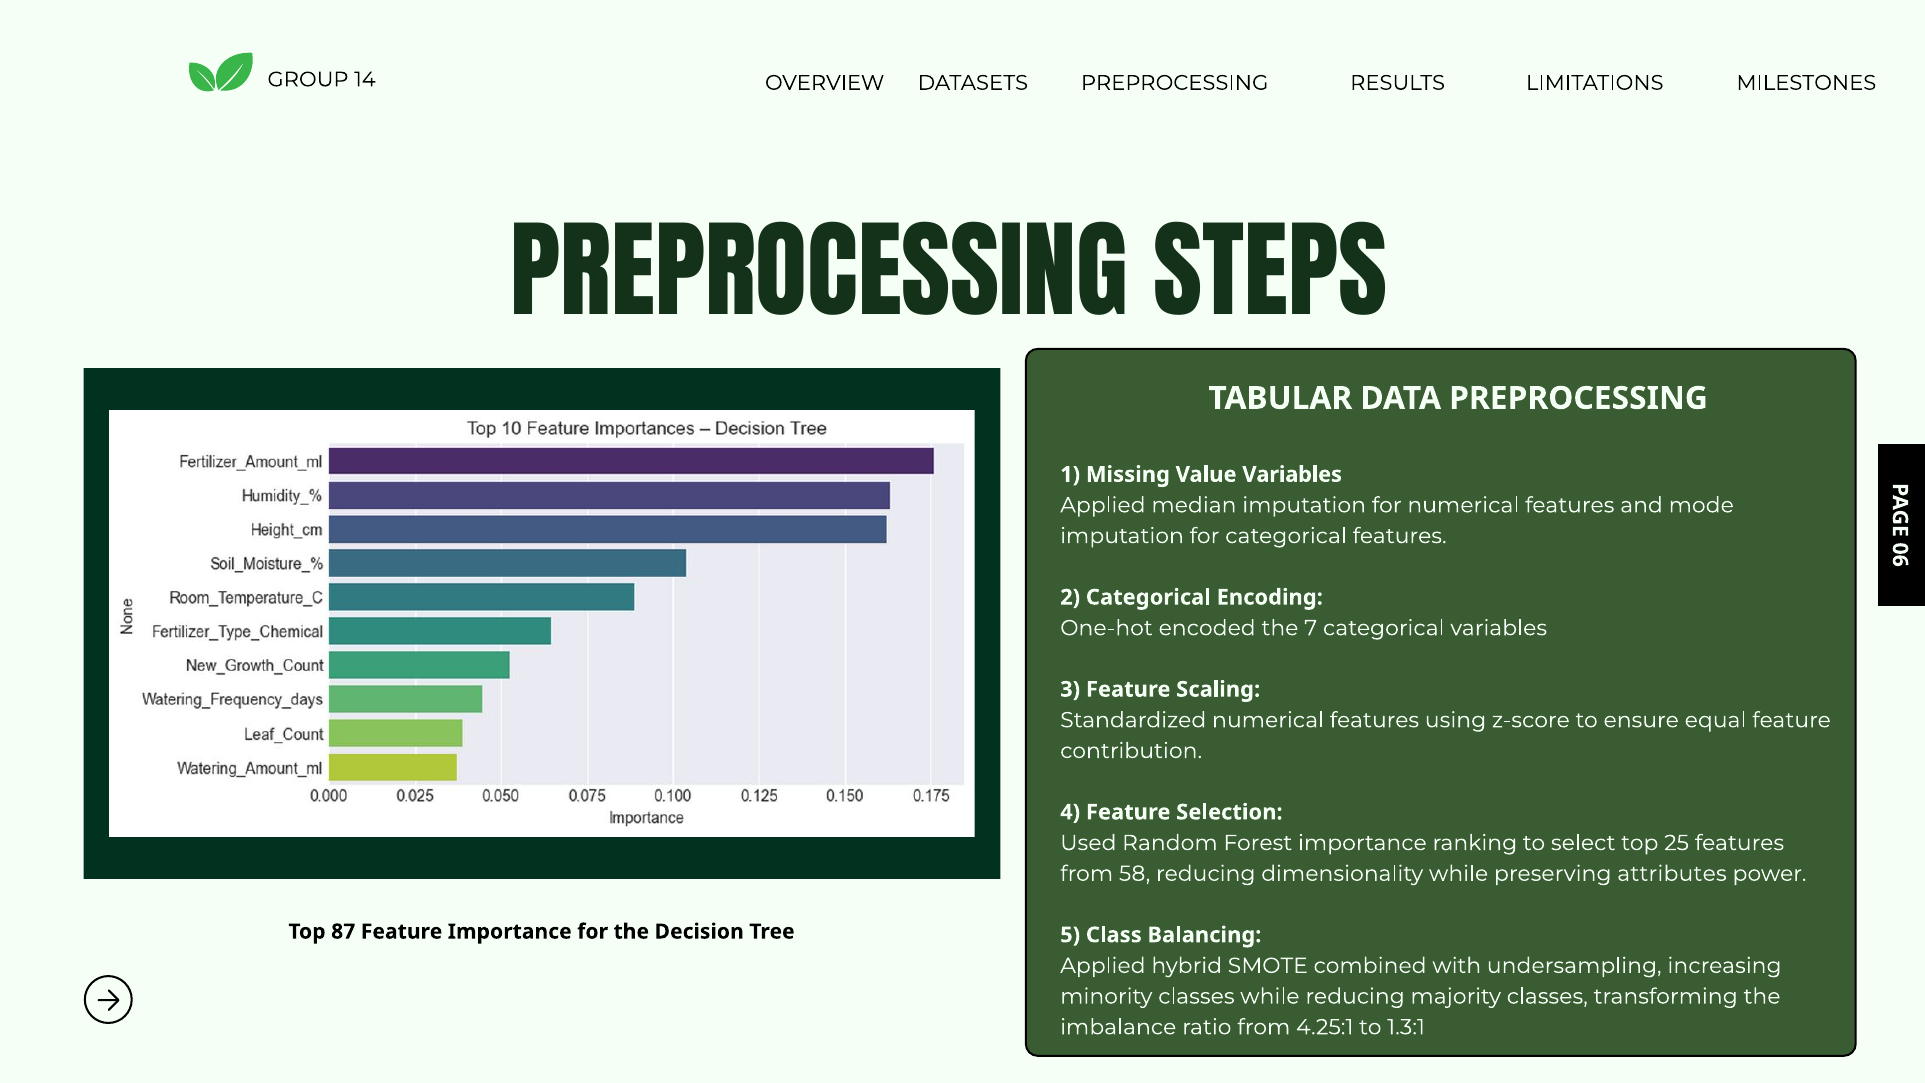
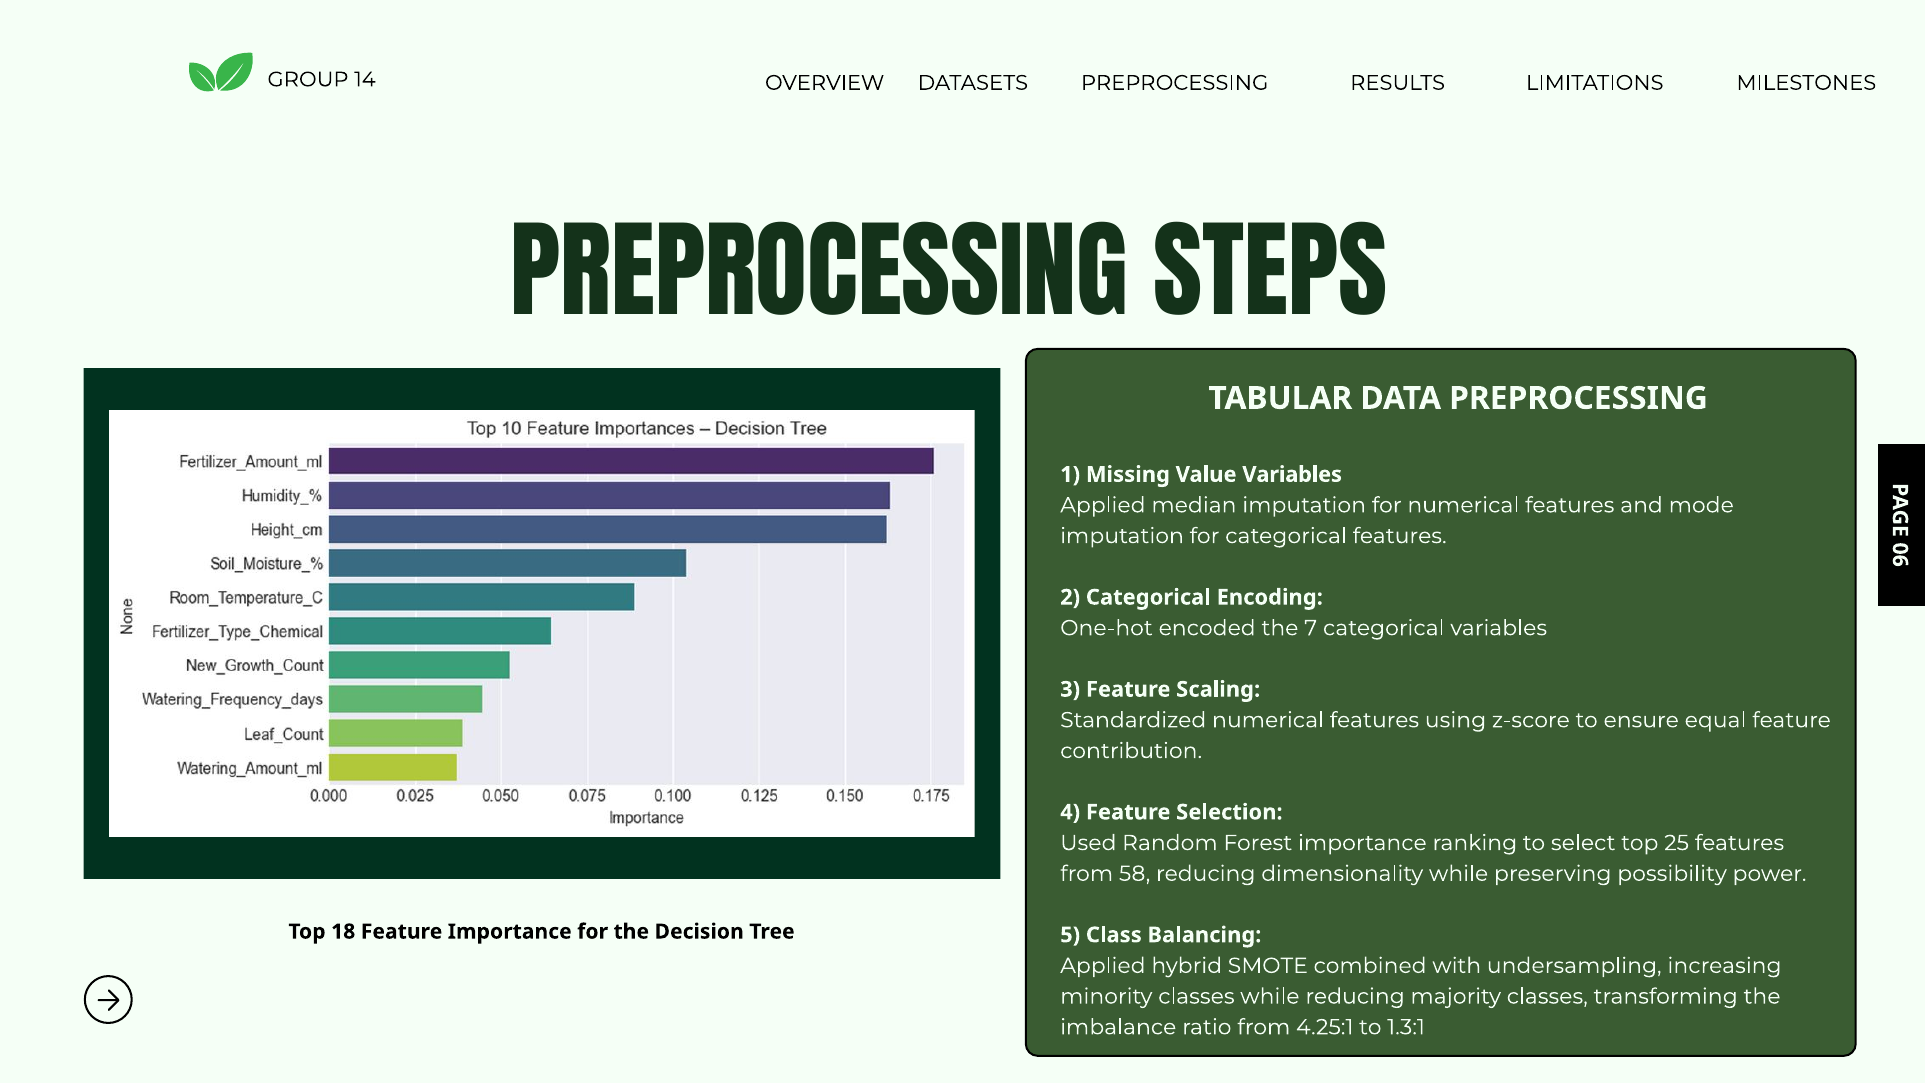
attributes: attributes -> possibility
87: 87 -> 18
